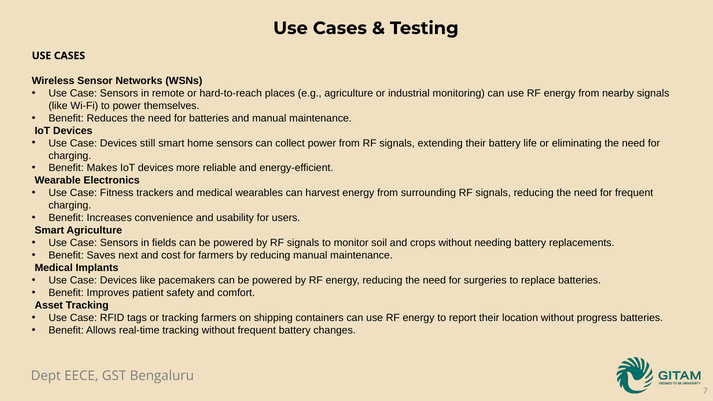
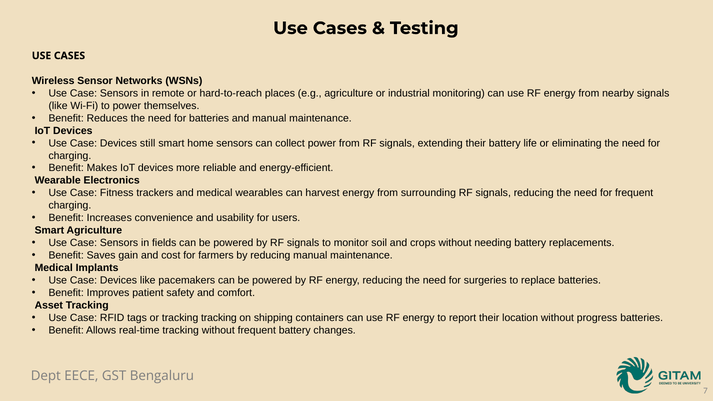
next: next -> gain
tracking farmers: farmers -> tracking
